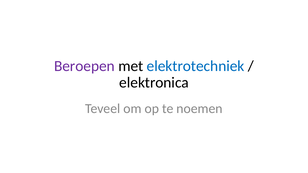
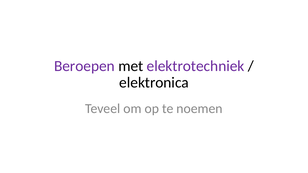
elektrotechniek colour: blue -> purple
